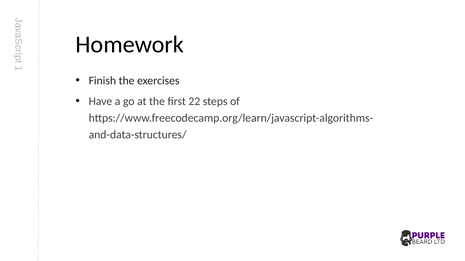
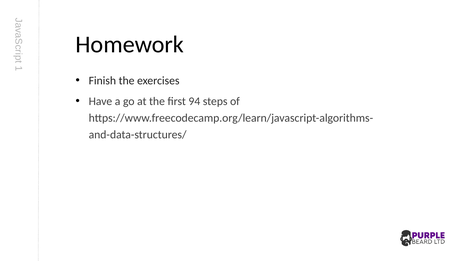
22: 22 -> 94
